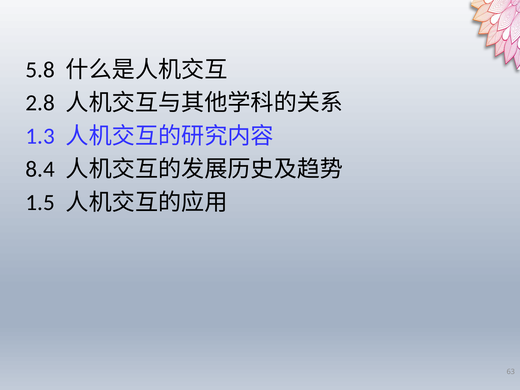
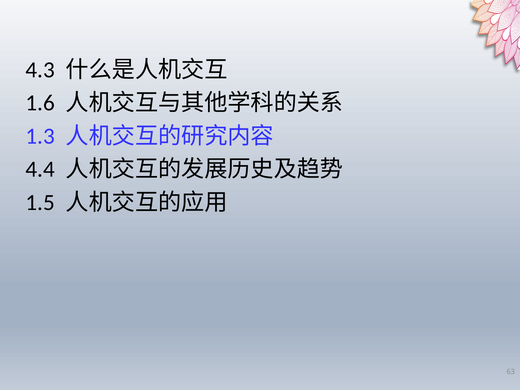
5.8: 5.8 -> 4.3
2.8: 2.8 -> 1.6
8.4: 8.4 -> 4.4
